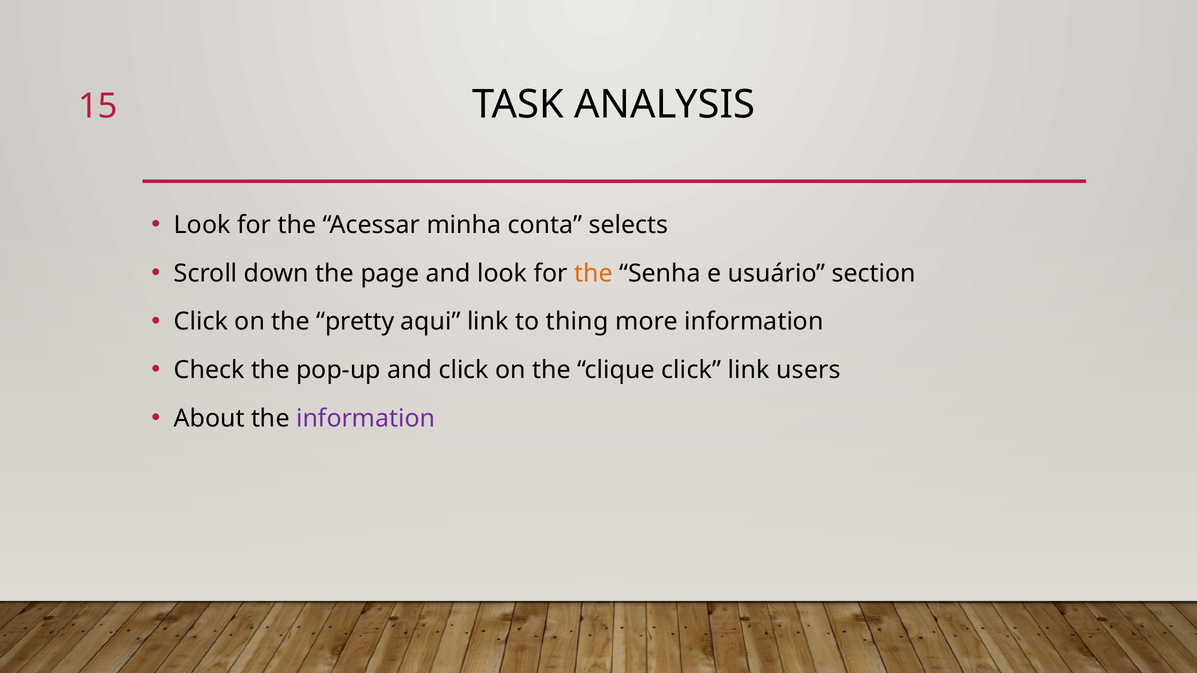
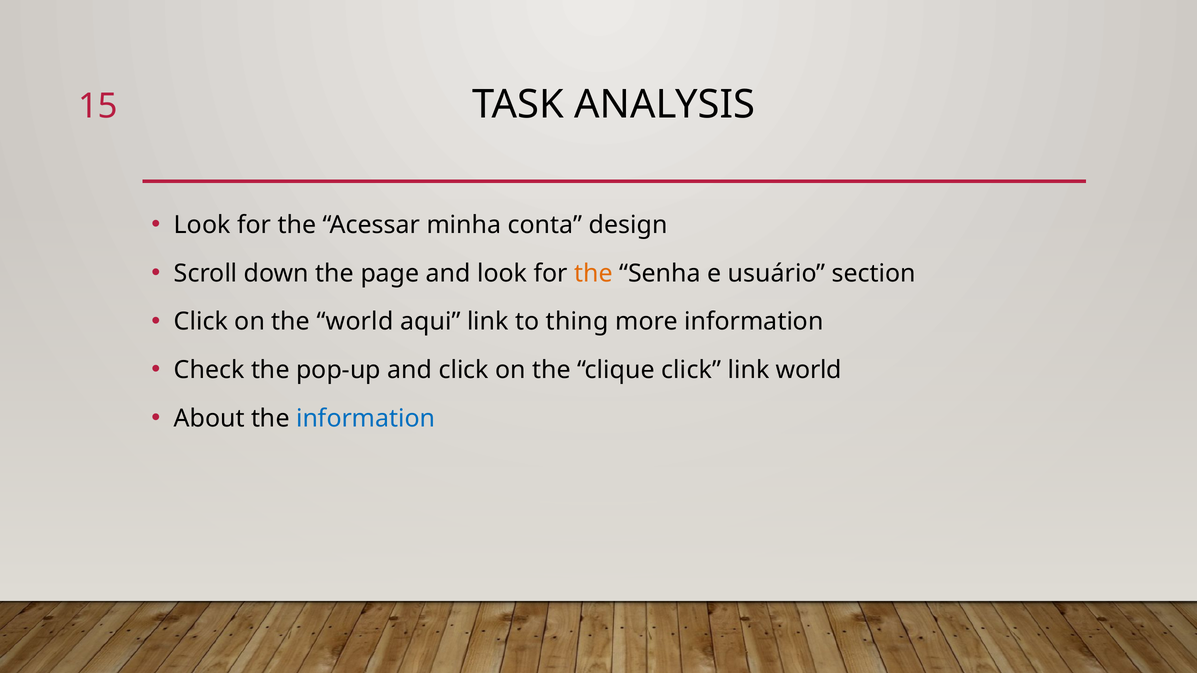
selects: selects -> design
the pretty: pretty -> world
link users: users -> world
information at (366, 419) colour: purple -> blue
